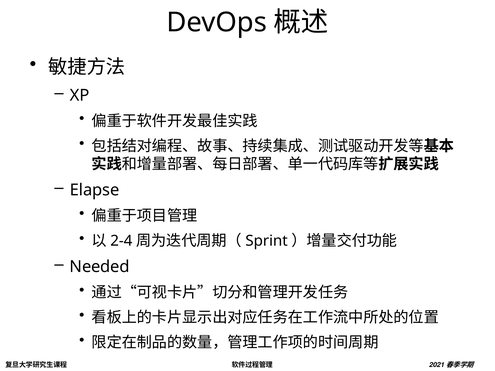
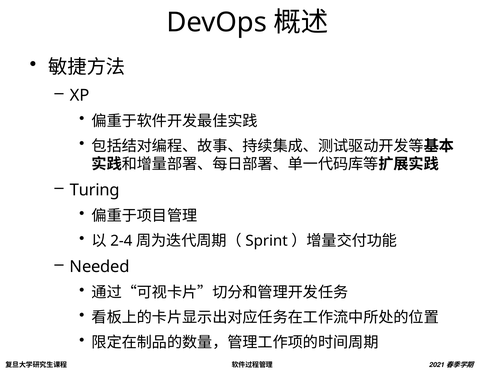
Elapse: Elapse -> Turing
